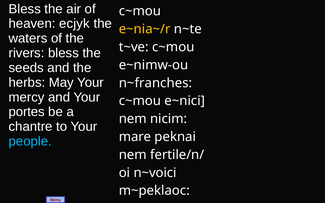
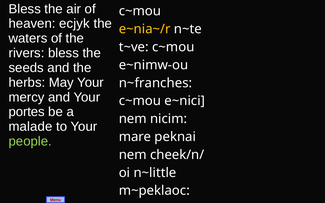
chantre: chantre -> malade
people colour: light blue -> light green
fertile/n/: fertile/n/ -> cheek/n/
n~voici: n~voici -> n~little
